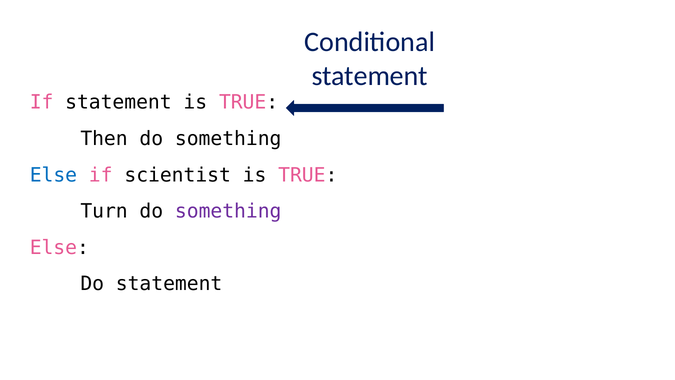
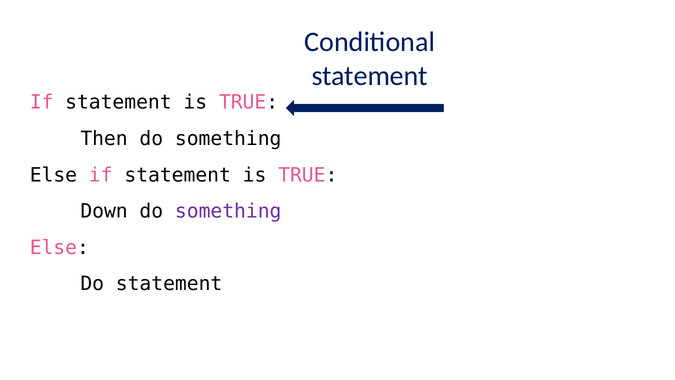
Else at (53, 175) colour: blue -> black
scientist at (178, 175): scientist -> statement
Turn: Turn -> Down
